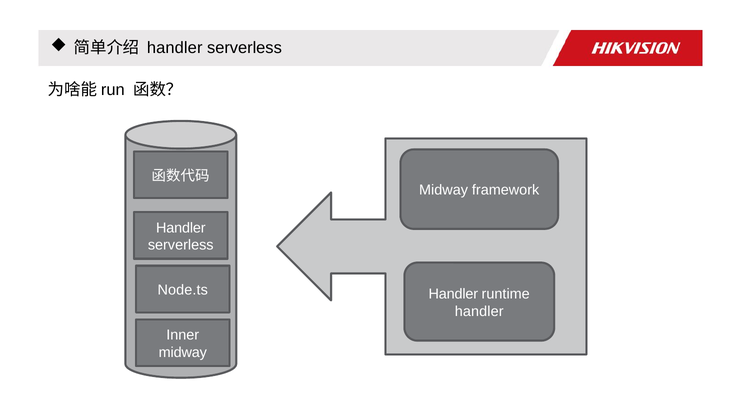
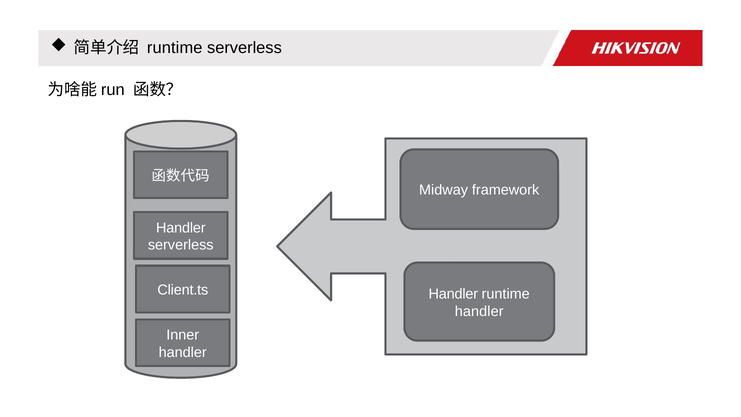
handler at (175, 48): handler -> runtime
Node.ts: Node.ts -> Client.ts
midway at (183, 352): midway -> handler
